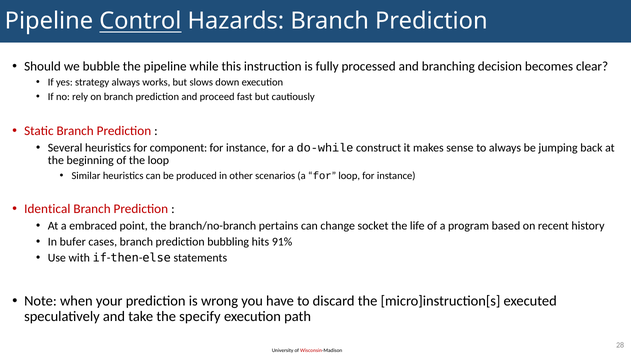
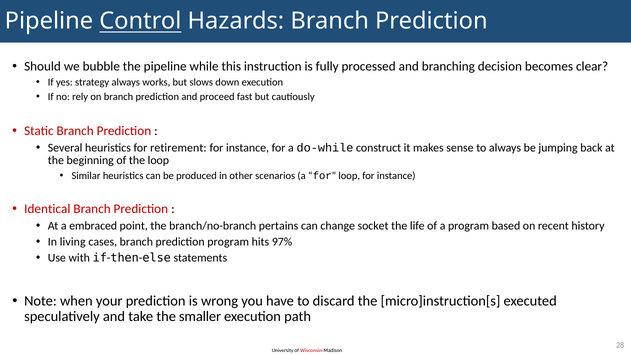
component: component -> retirement
bufer: bufer -> living
prediction bubbling: bubbling -> program
91%: 91% -> 97%
specify: specify -> smaller
